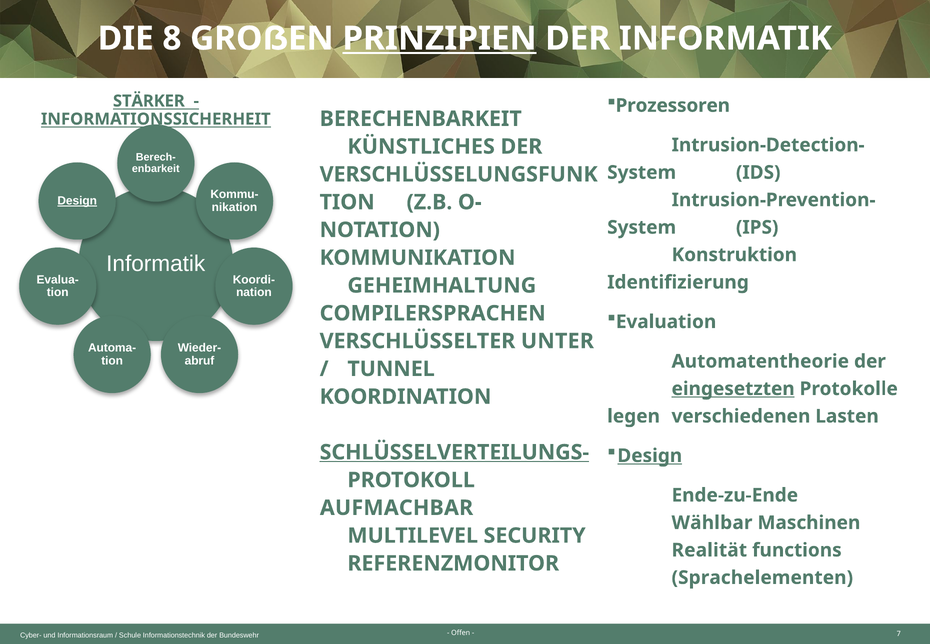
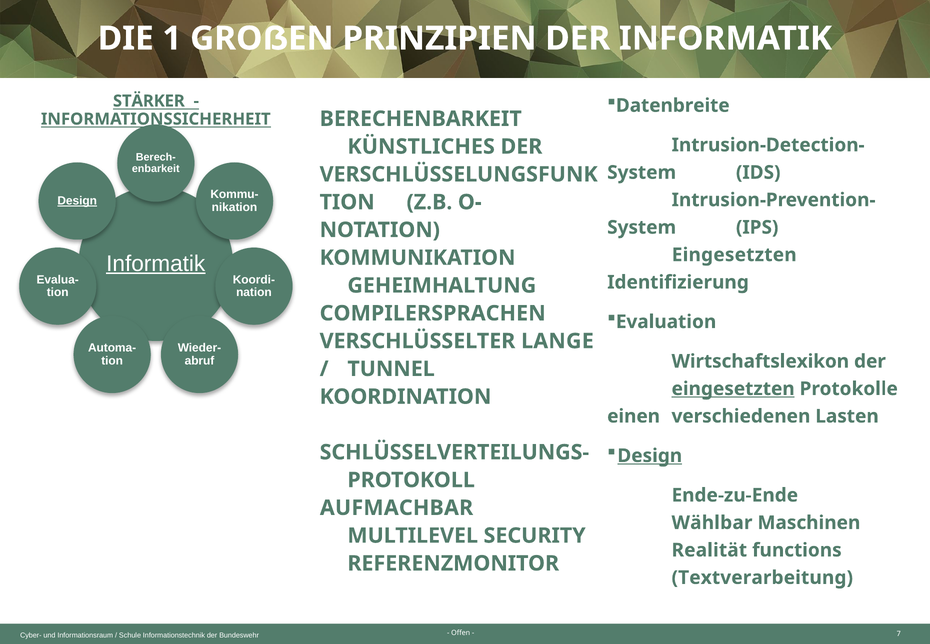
8: 8 -> 1
PRINZIPIEN underline: present -> none
Prozessoren: Prozessoren -> Datenbreite
Konstruktion at (734, 255): Konstruktion -> Eingesetzten
Informatik at (156, 264) underline: none -> present
UNTER: UNTER -> LANGE
Automatentheorie: Automatentheorie -> Wirtschaftslexikon
legen: legen -> einen
SCHLÜSSELVERTEILUNGS- underline: present -> none
Sprachelementen: Sprachelementen -> Textverarbeitung
